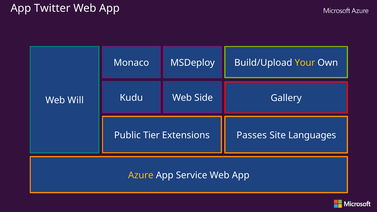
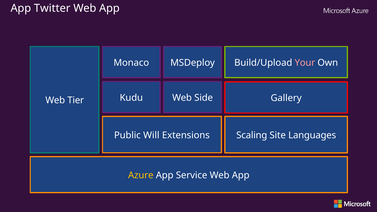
Your colour: yellow -> pink
Will: Will -> Tier
Tier: Tier -> Will
Passes: Passes -> Scaling
